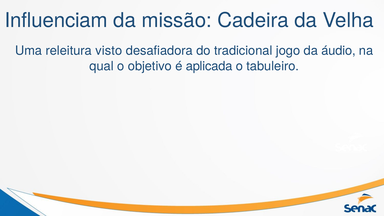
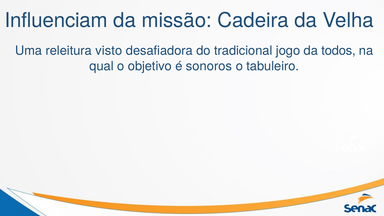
áudio: áudio -> todos
aplicada: aplicada -> sonoros
